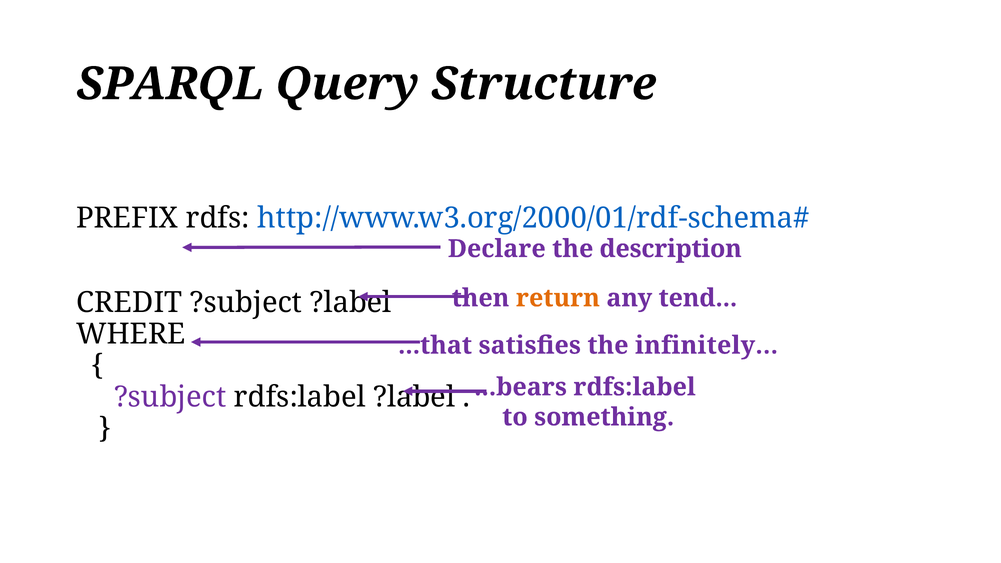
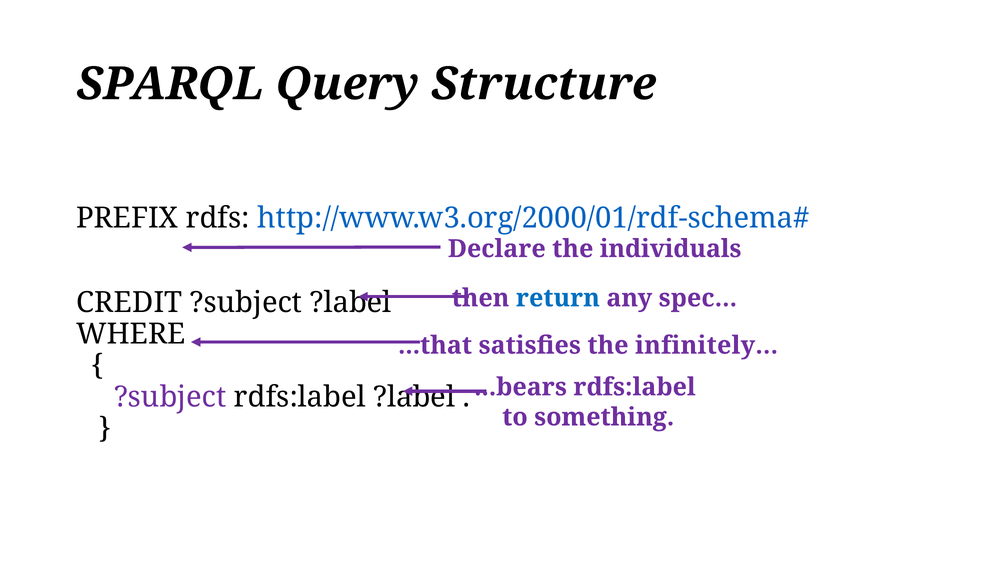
description: description -> individuals
return colour: orange -> blue
tend: tend -> spec
